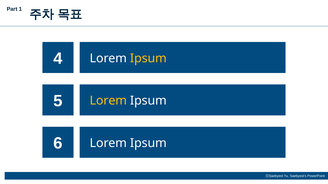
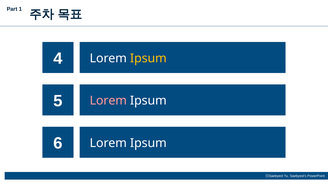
Lorem at (108, 101) colour: yellow -> pink
